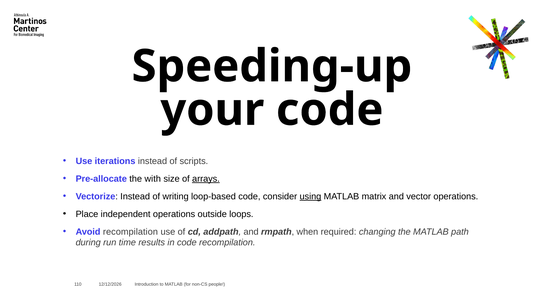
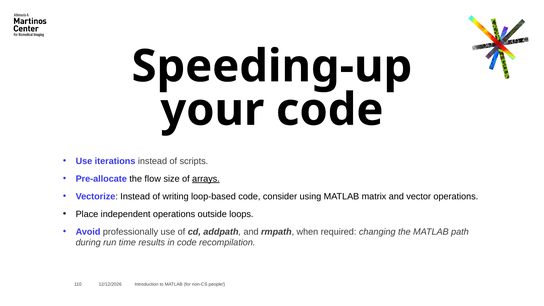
with: with -> flow
using underline: present -> none
Avoid recompilation: recompilation -> professionally
